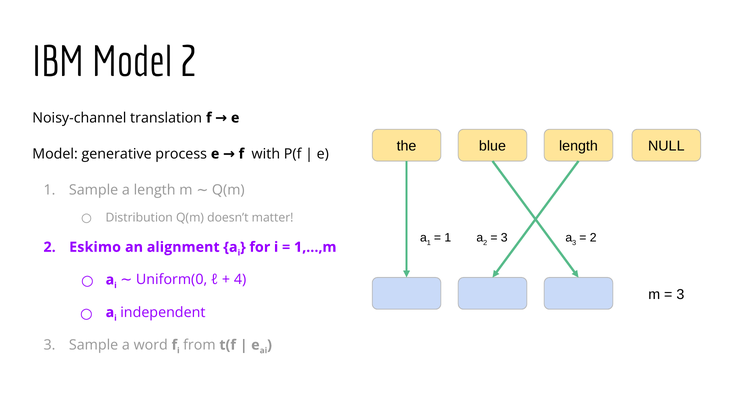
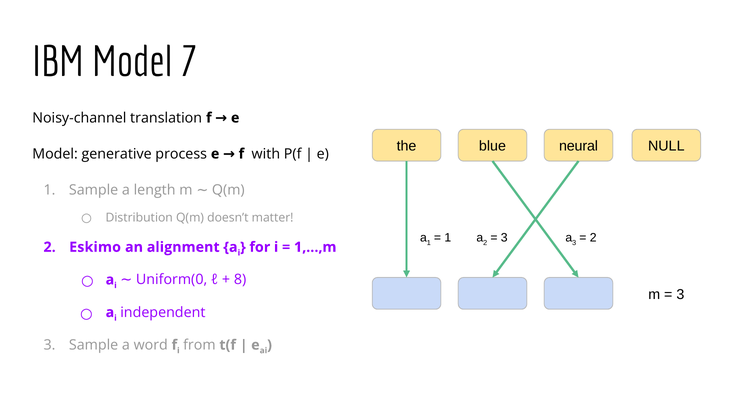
Model 2: 2 -> 7
blue length: length -> neural
4: 4 -> 8
